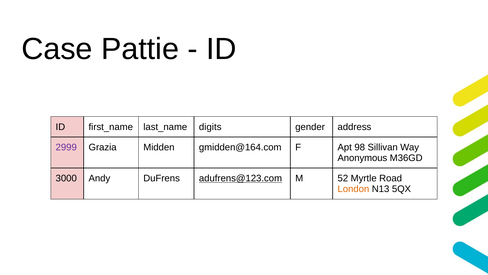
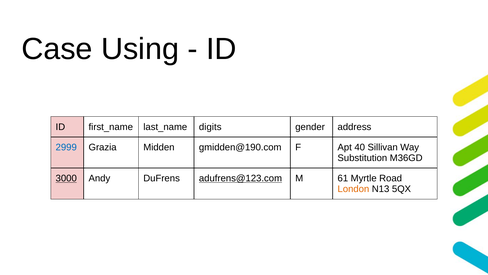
Pattie: Pattie -> Using
2999 colour: purple -> blue
gmidden@164.com: gmidden@164.com -> gmidden@190.com
98: 98 -> 40
Anonymous: Anonymous -> Substitution
3000 underline: none -> present
52: 52 -> 61
